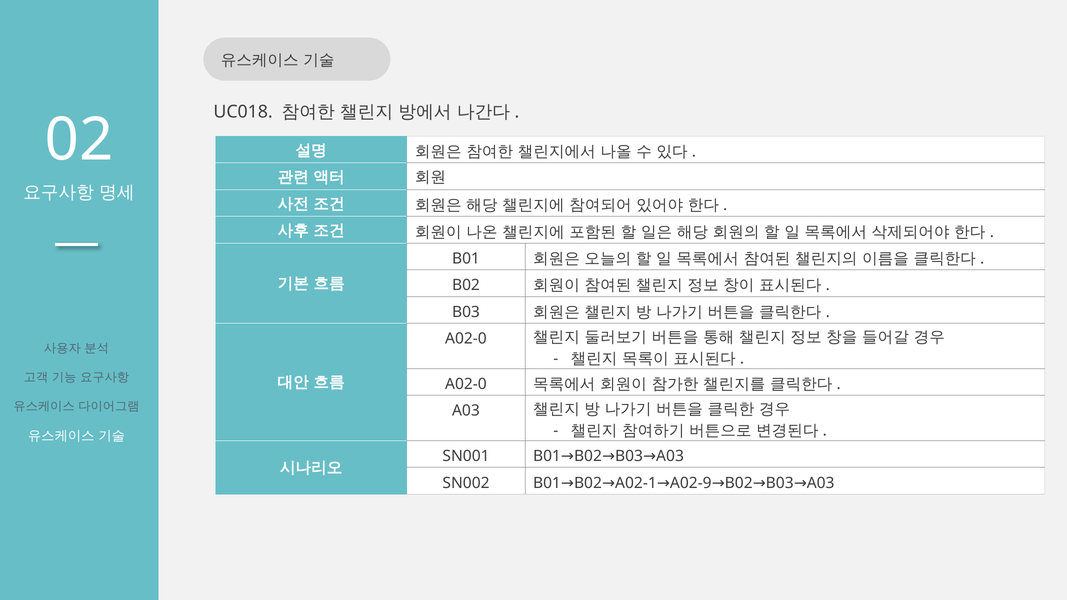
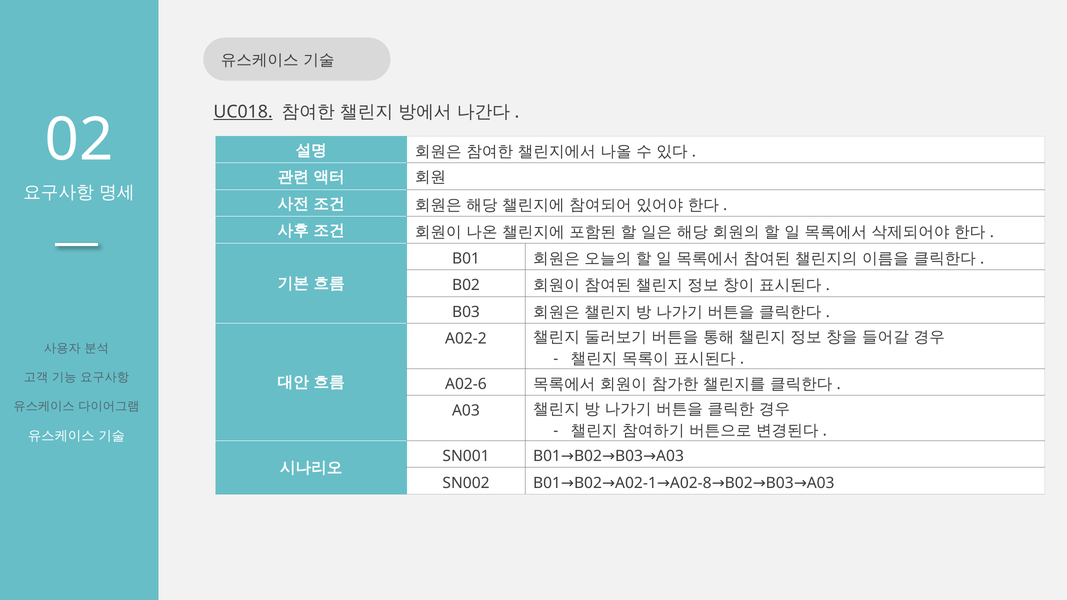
UC018 underline: none -> present
A02-0 at (466, 339): A02-0 -> A02-2
A02-0 at (466, 384): A02-0 -> A02-6
A02-9: A02-9 -> A02-8
